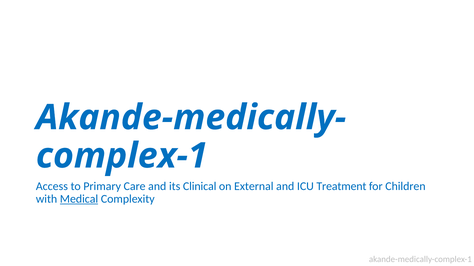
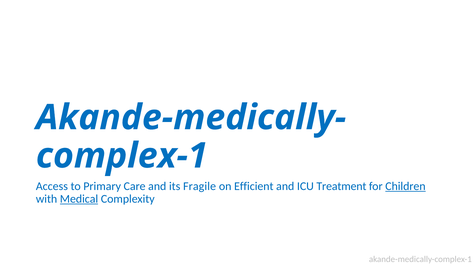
Clinical: Clinical -> Fragile
External: External -> Efficient
Children underline: none -> present
